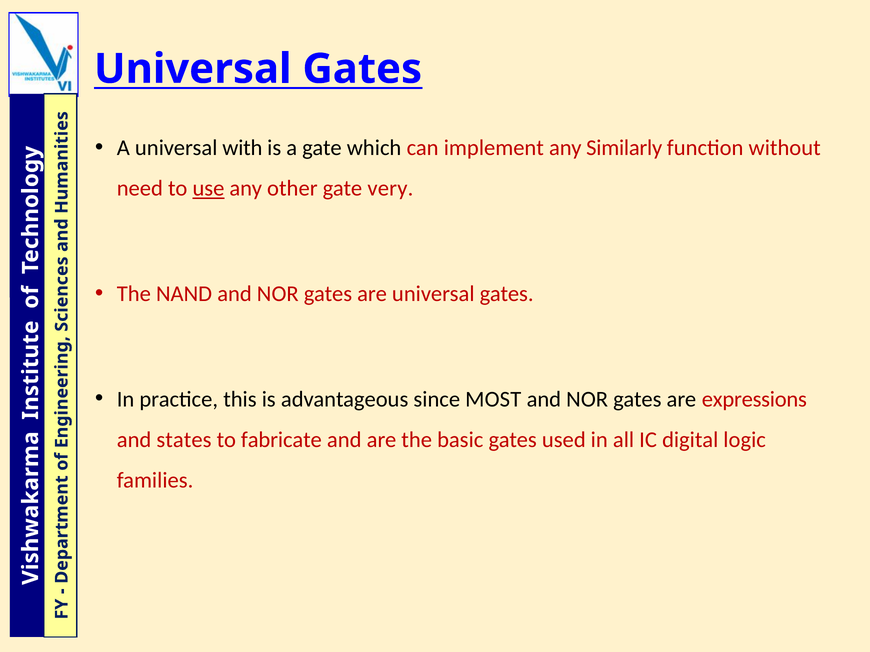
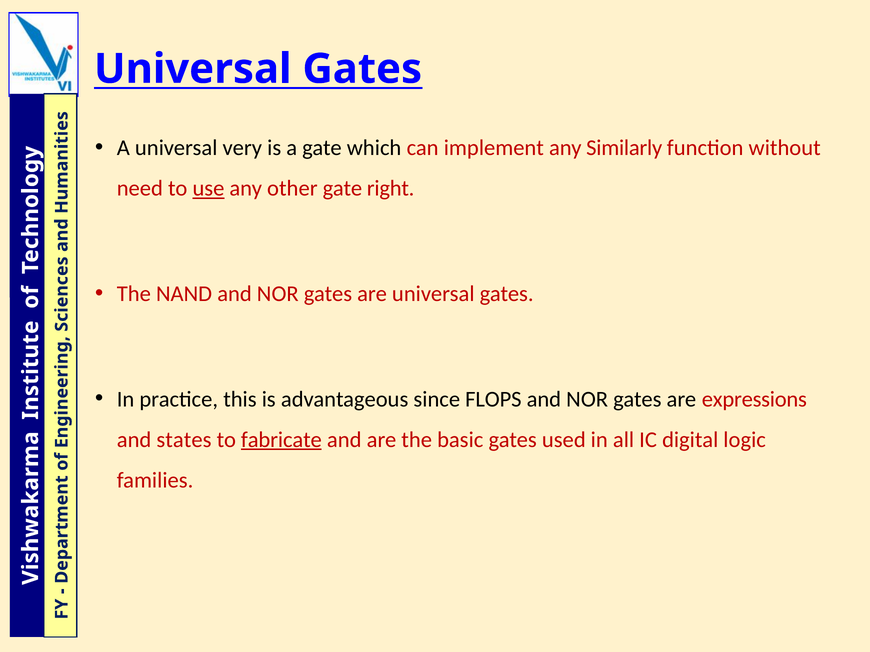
with: with -> very
very: very -> right
MOST: MOST -> FLOPS
fabricate underline: none -> present
